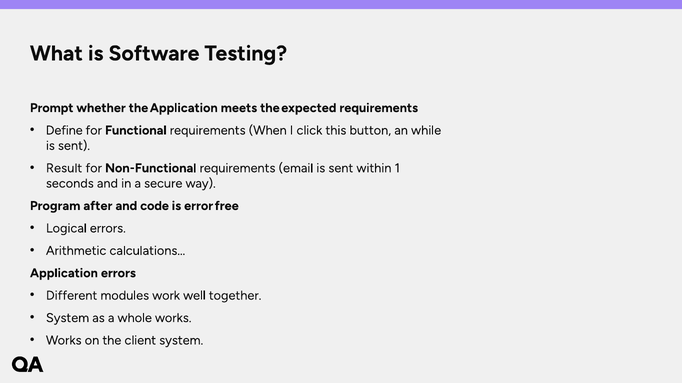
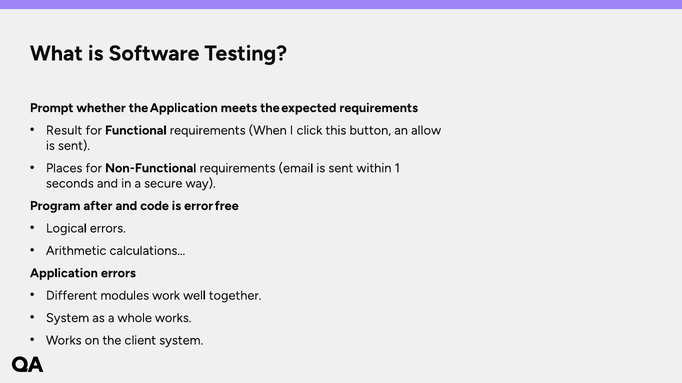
Define: Define -> Result
while: while -> allow
Result: Result -> Places
